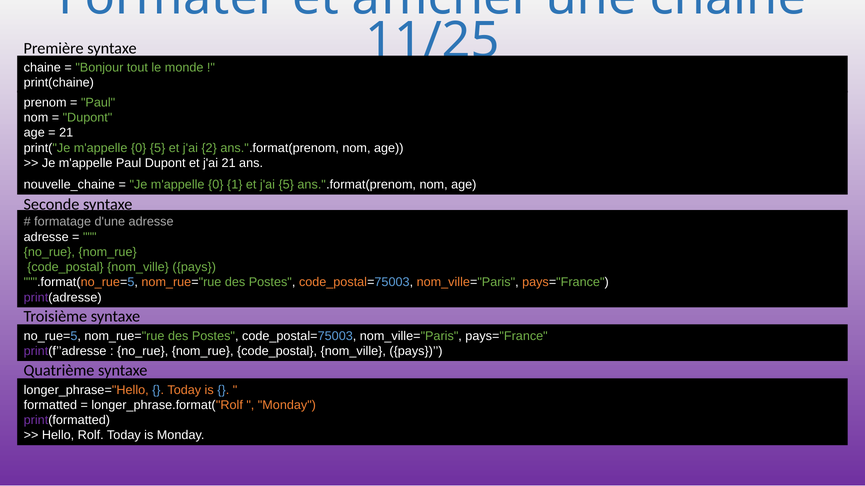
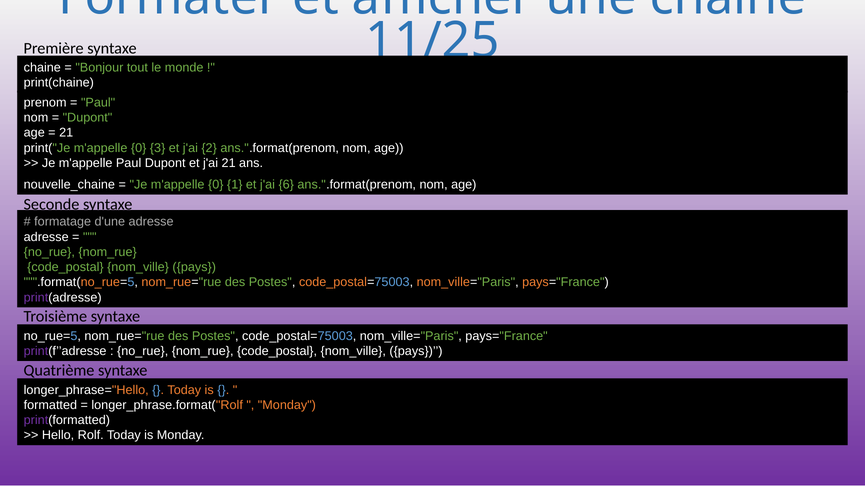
0 5: 5 -> 3
j'ai 5: 5 -> 6
